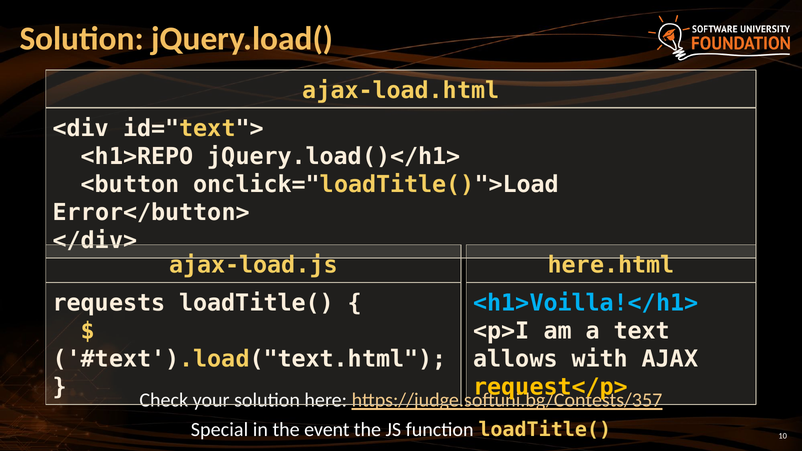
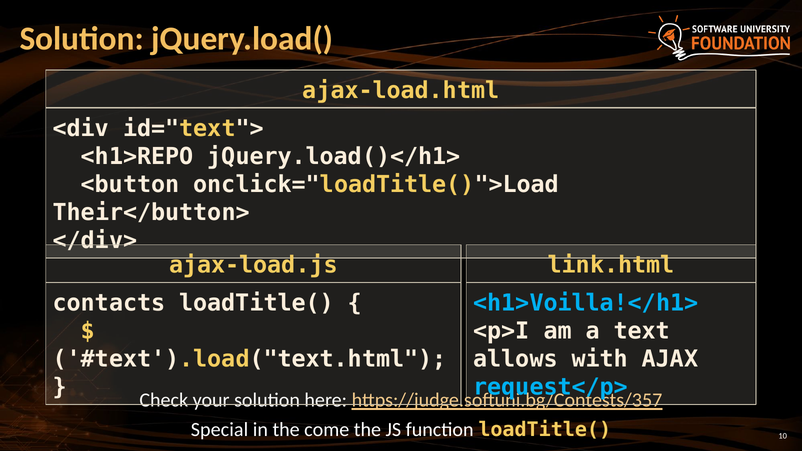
Error</button>: Error</button> -> Their</button>
here.html: here.html -> link.html
requests: requests -> contacts
request</p> colour: yellow -> light blue
event: event -> come
